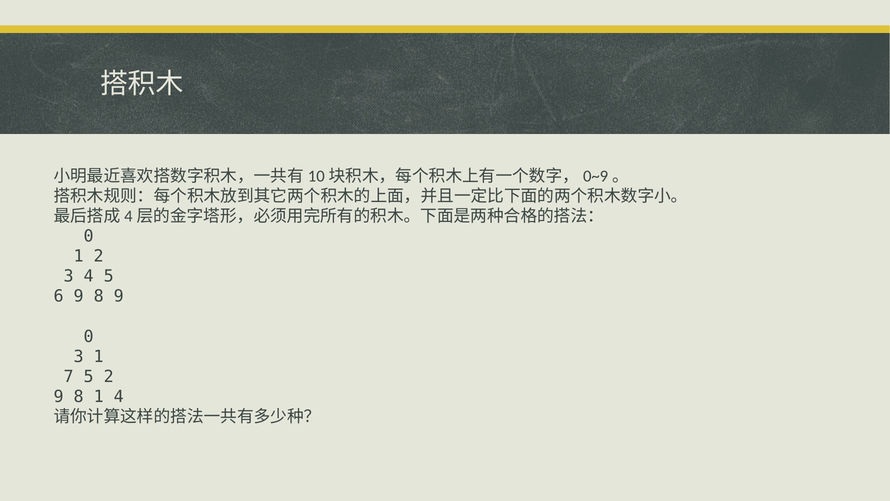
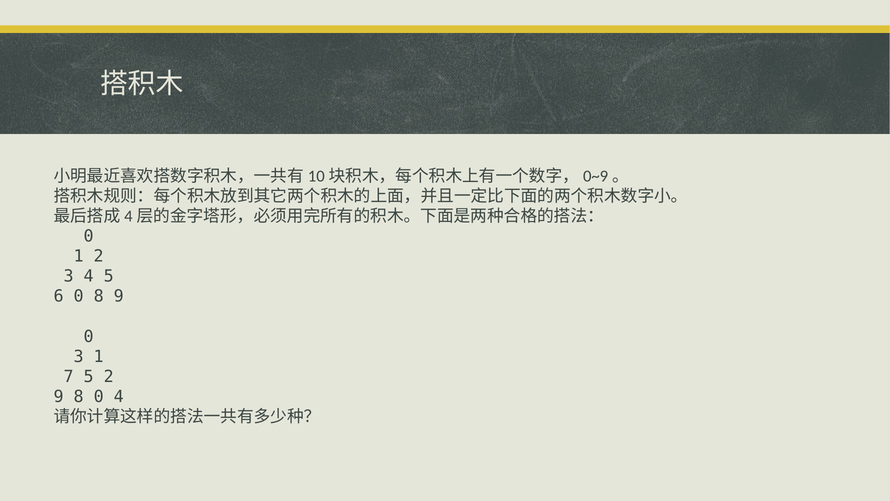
6 9: 9 -> 0
8 1: 1 -> 0
